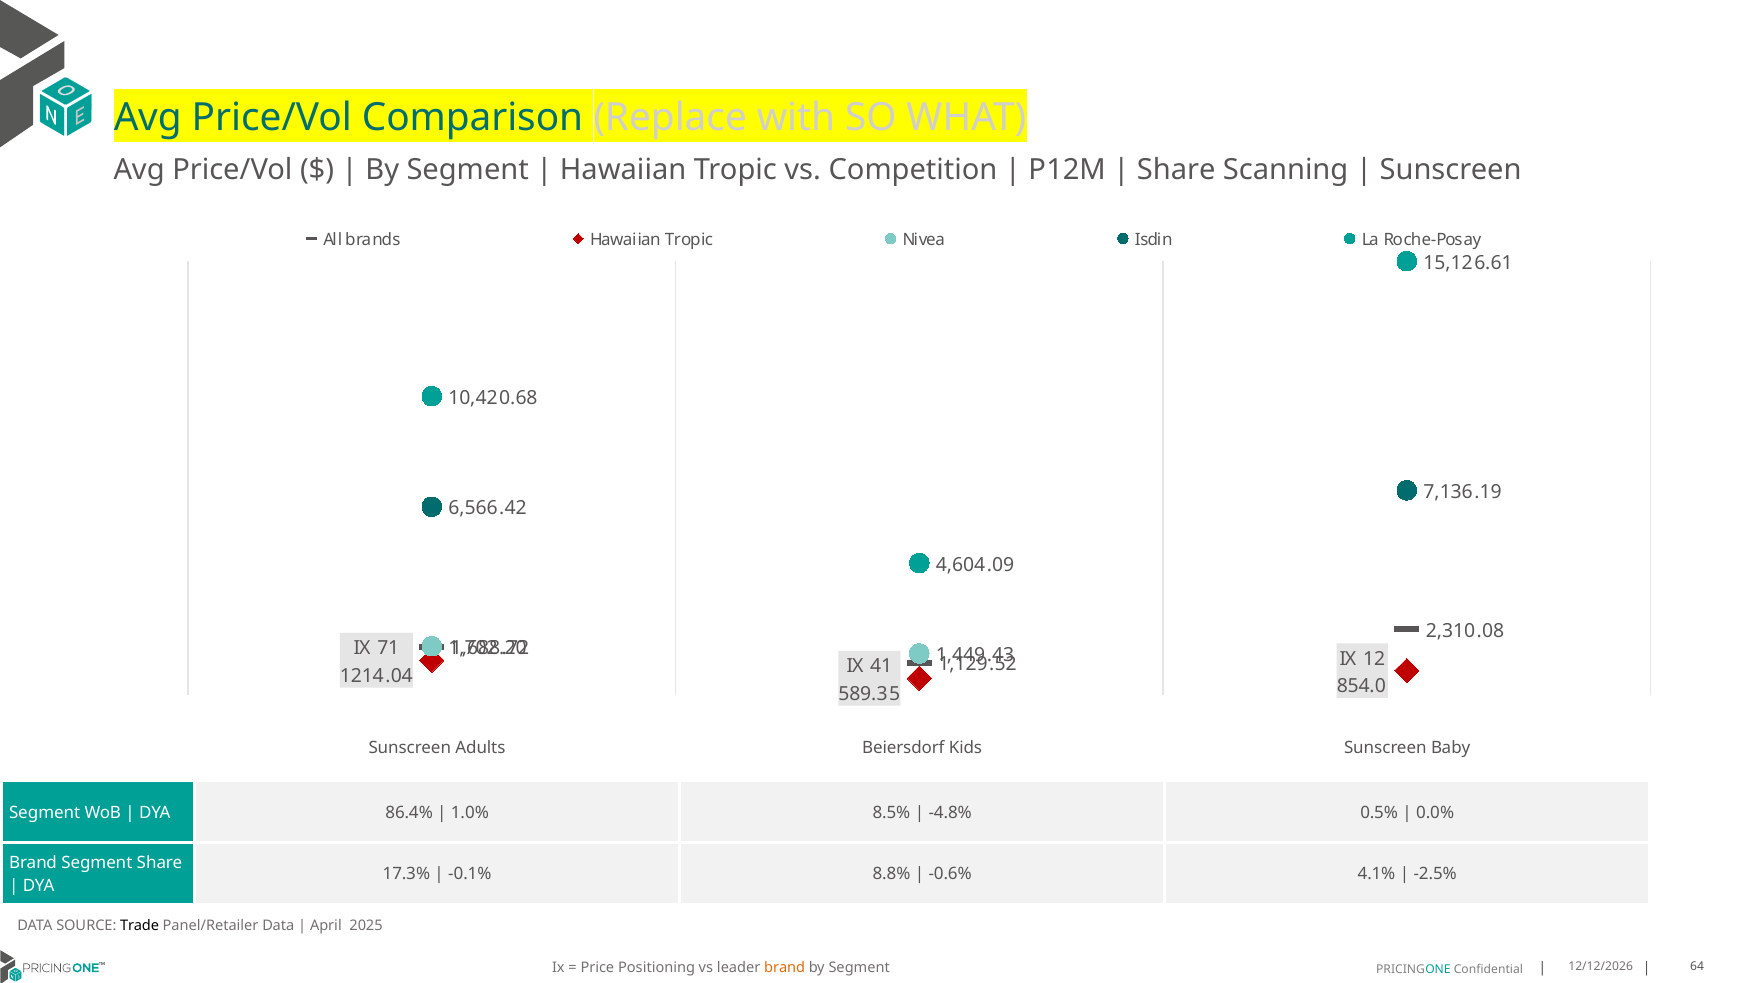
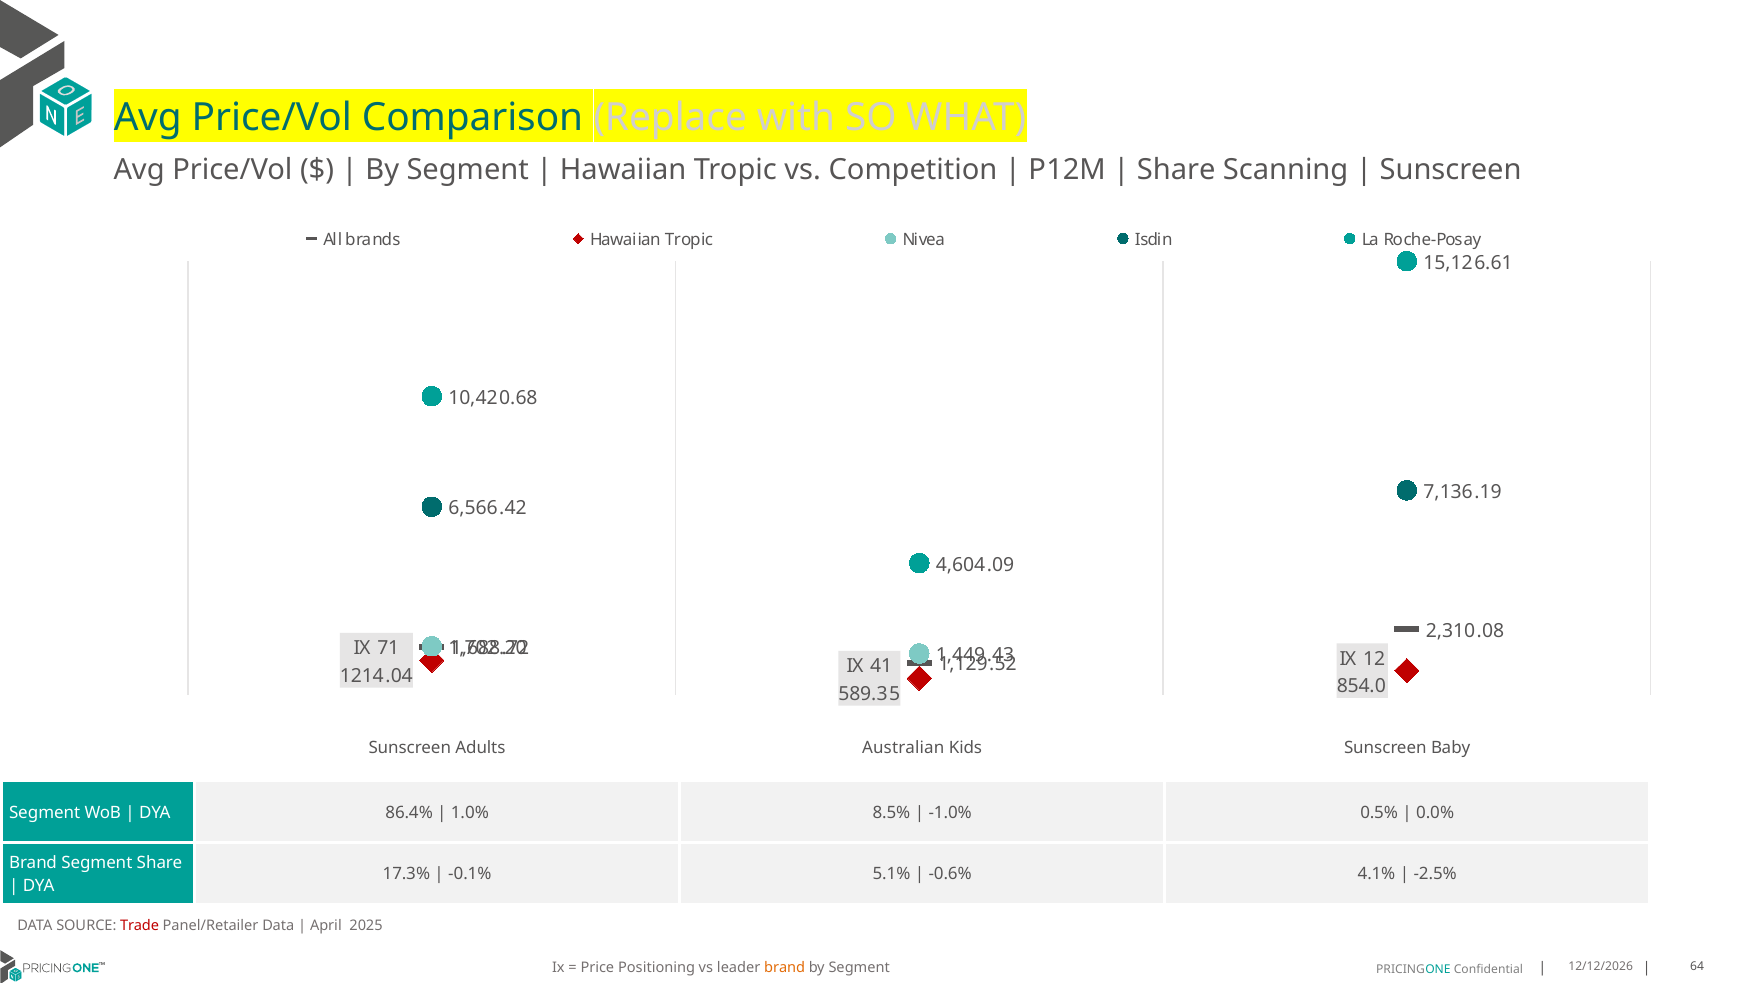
Beiersdorf: Beiersdorf -> Australian
-4.8%: -4.8% -> -1.0%
8.8%: 8.8% -> 5.1%
Trade colour: black -> red
